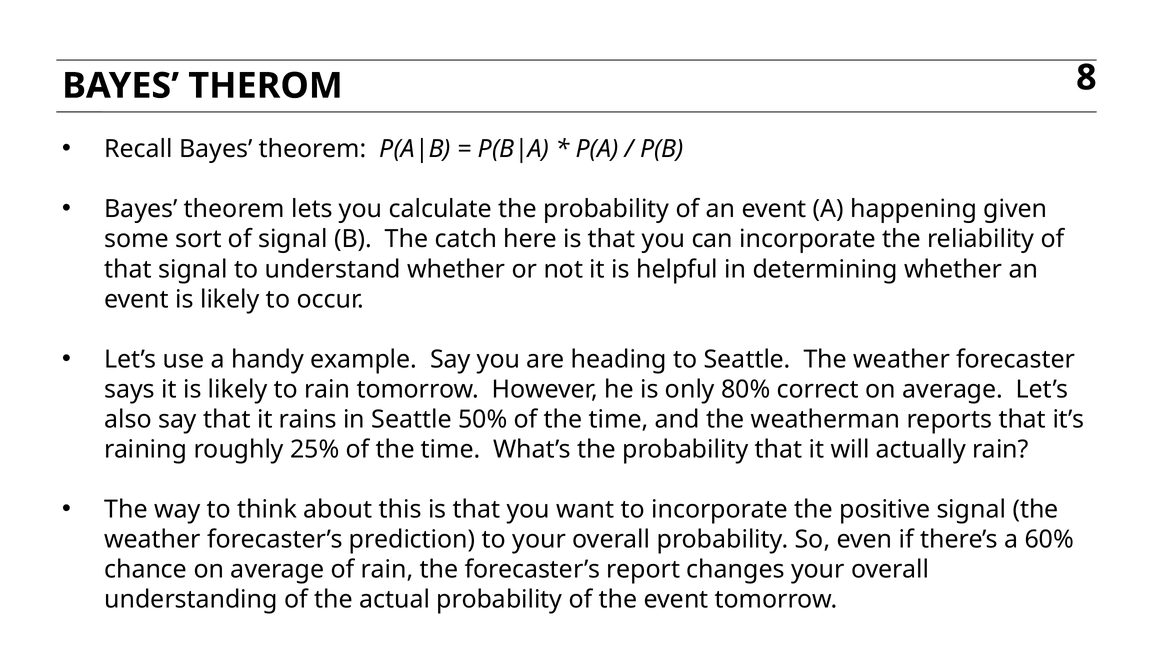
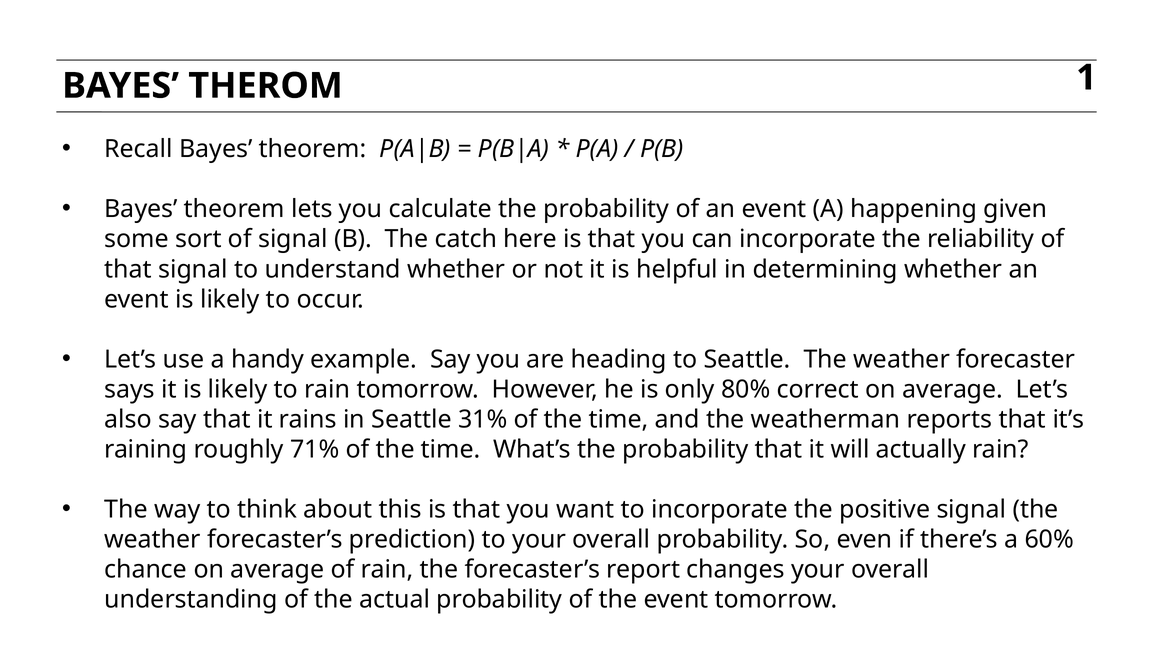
8: 8 -> 1
50%: 50% -> 31%
25%: 25% -> 71%
